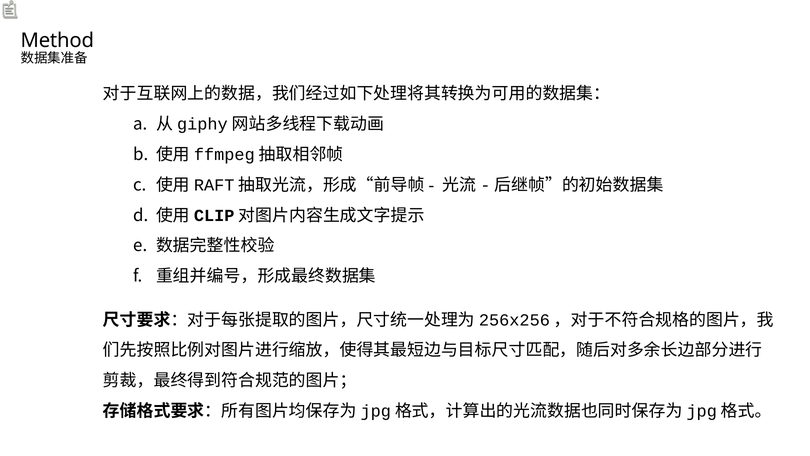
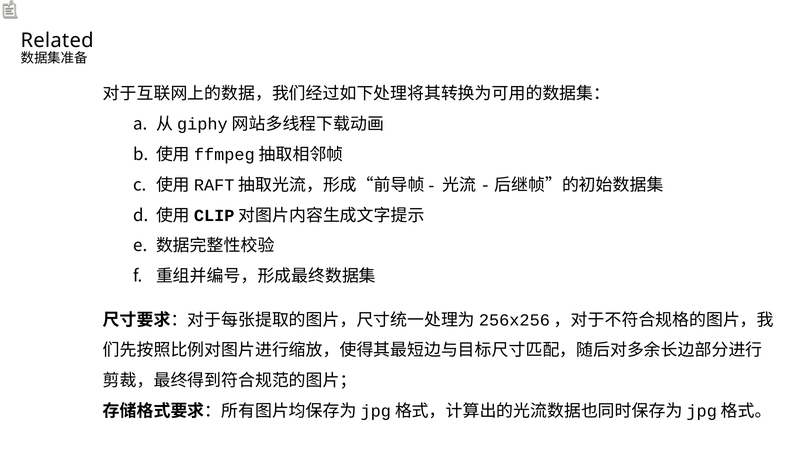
Method: Method -> Related
